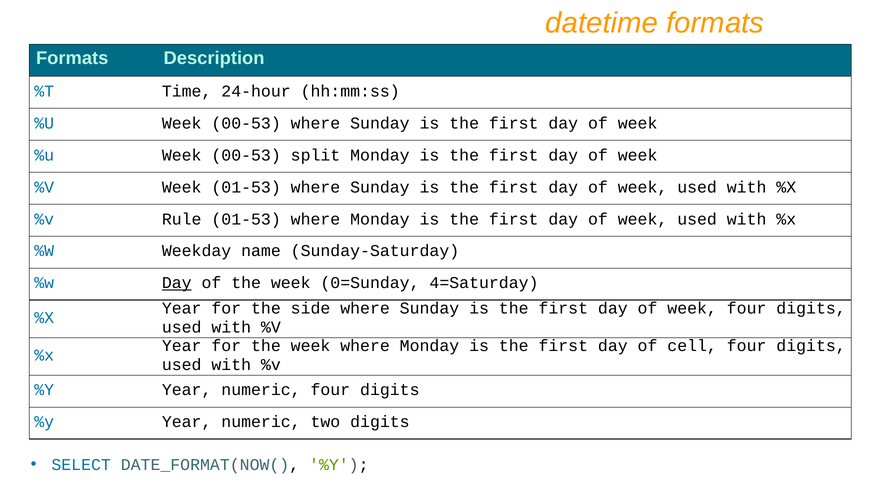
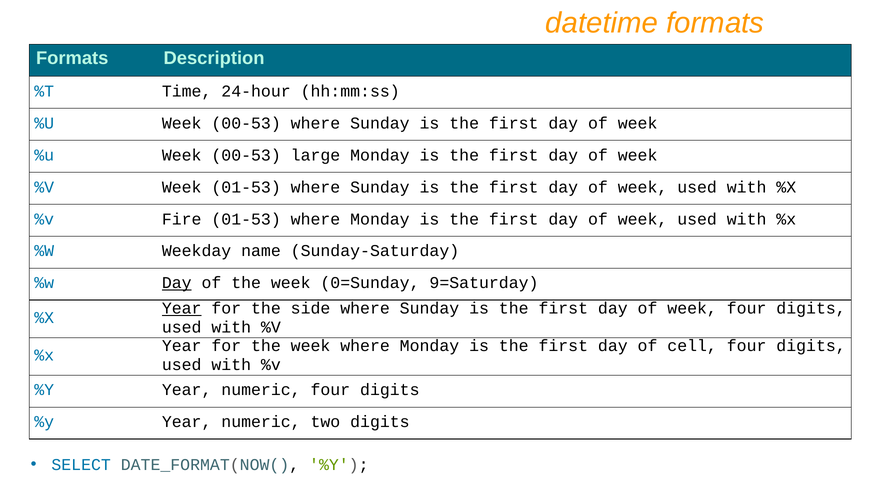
split: split -> large
Rule: Rule -> Fire
4=Saturday: 4=Saturday -> 9=Saturday
Year at (182, 308) underline: none -> present
